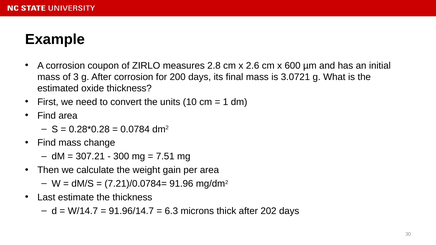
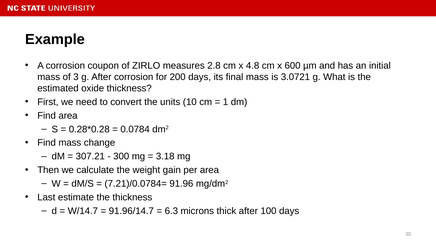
2.6: 2.6 -> 4.8
7.51: 7.51 -> 3.18
202: 202 -> 100
